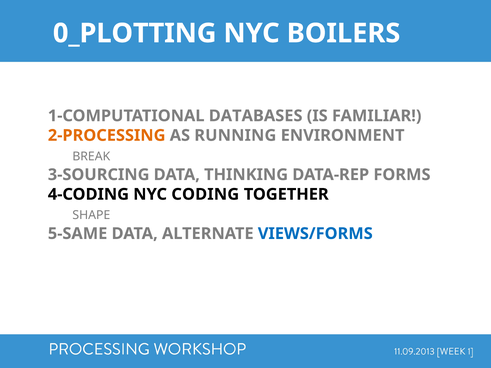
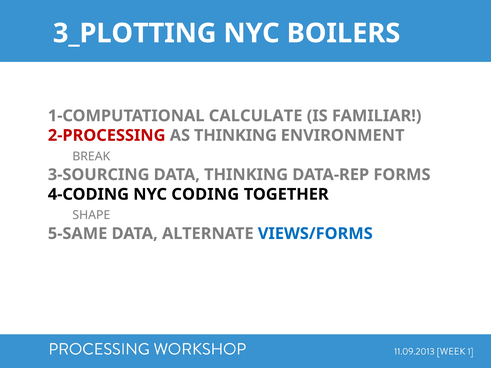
0_PLOTTING: 0_PLOTTING -> 3_PLOTTING
DATABASES: DATABASES -> CALCULATE
2-PROCESSING colour: orange -> red
AS RUNNING: RUNNING -> THINKING
